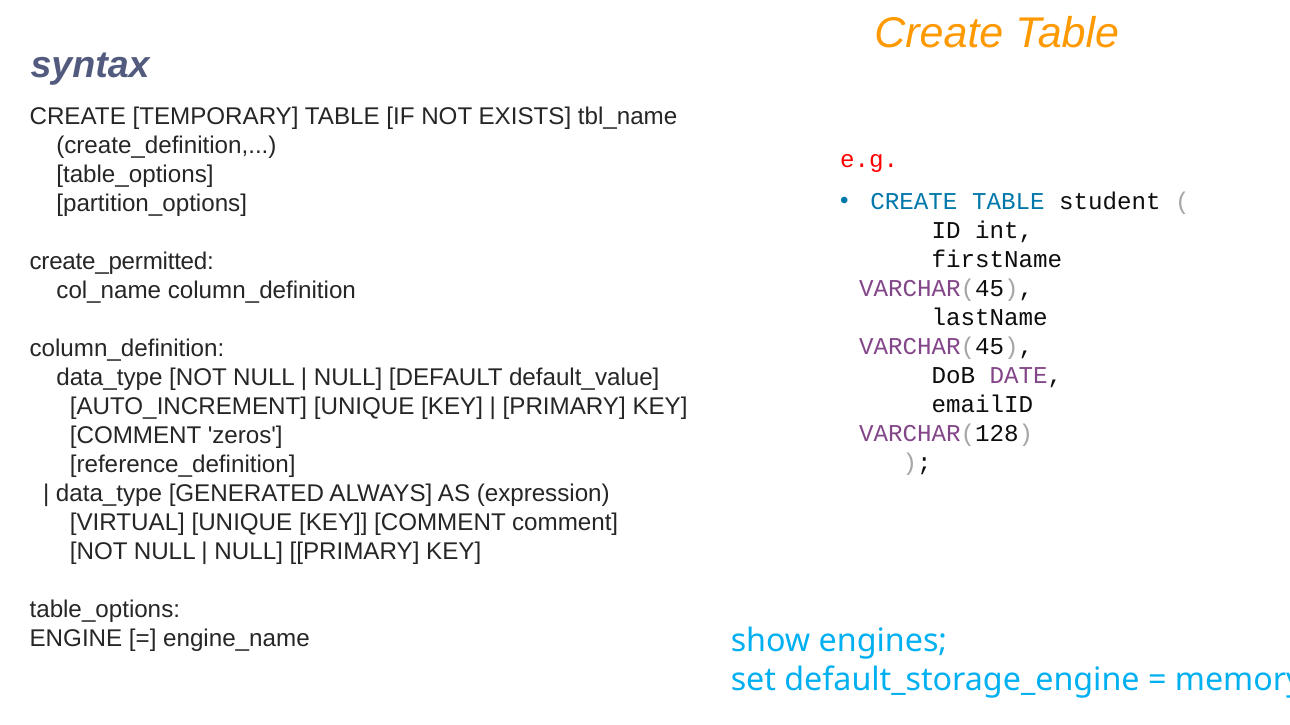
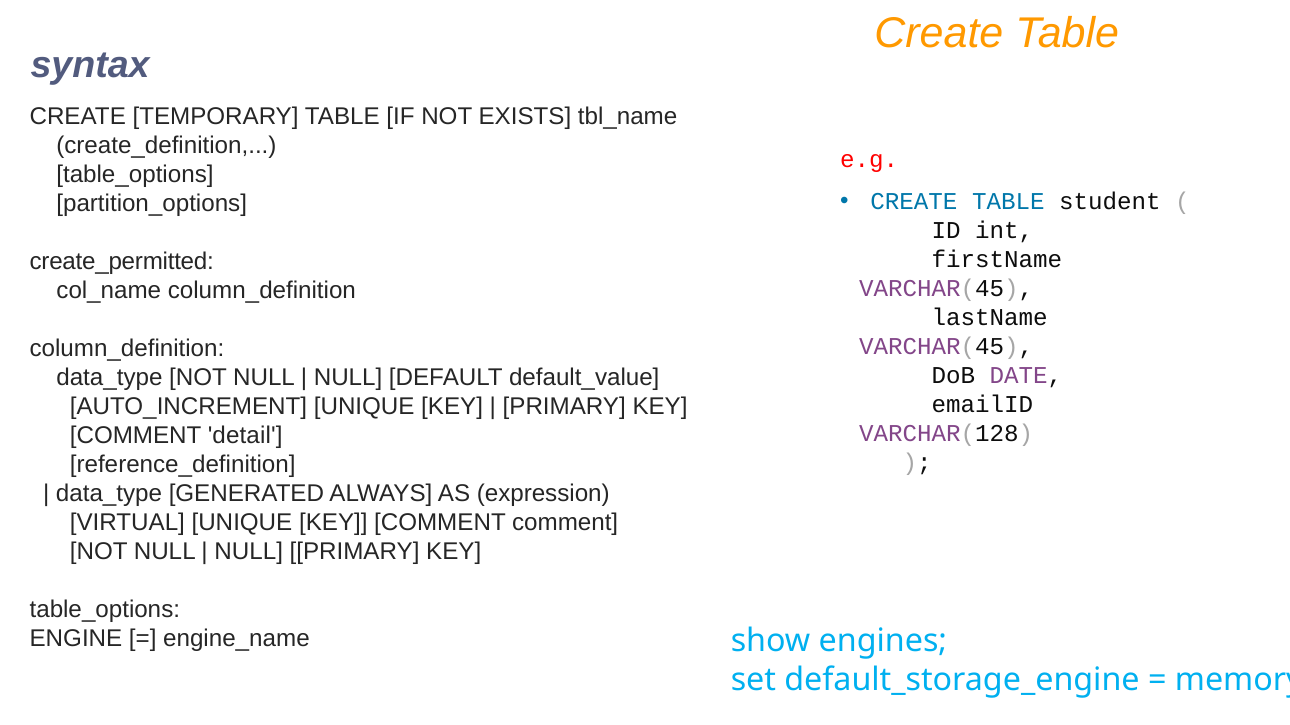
zeros: zeros -> detail
